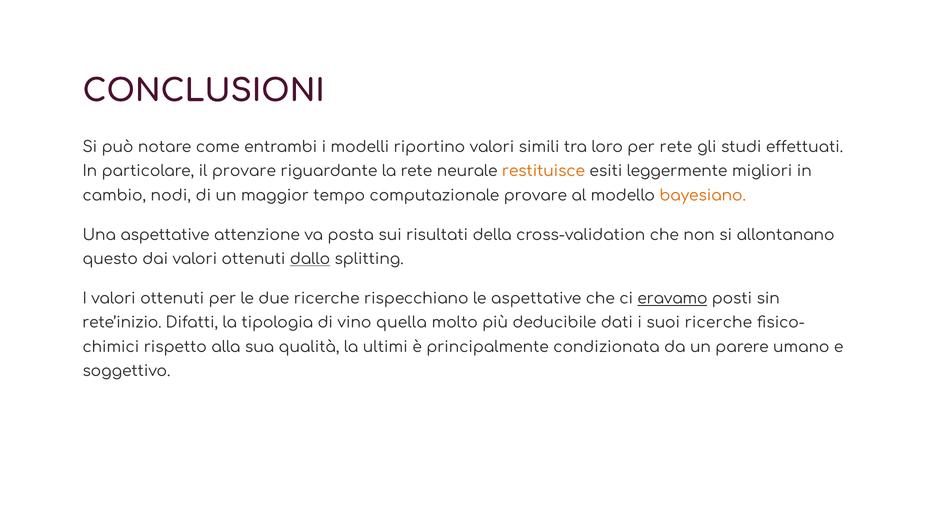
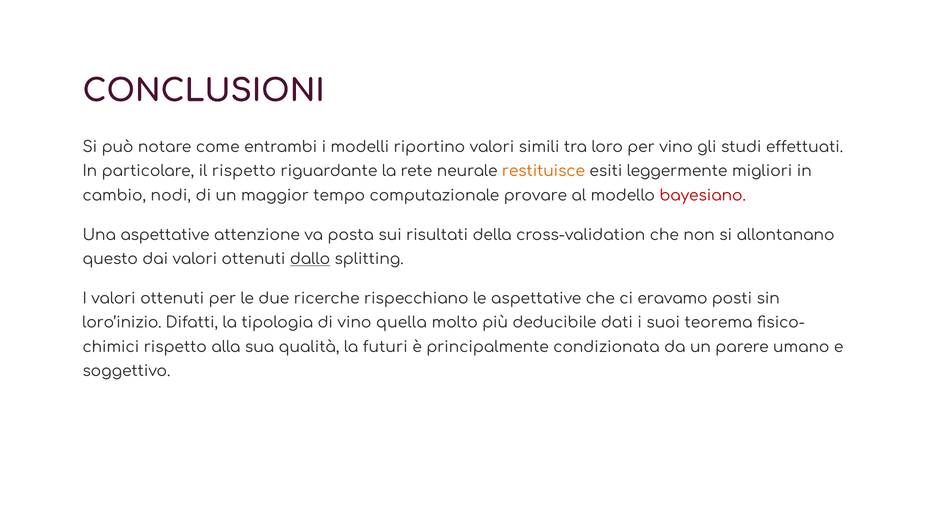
per rete: rete -> vino
il provare: provare -> rispetto
bayesiano colour: orange -> red
eravamo underline: present -> none
rete’inizio: rete’inizio -> loro’inizio
suoi ricerche: ricerche -> teorema
ultimi: ultimi -> futuri
